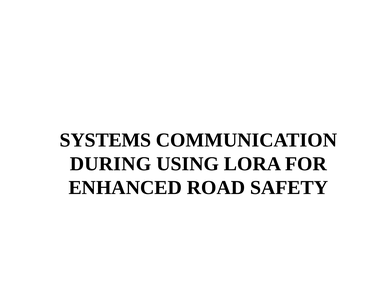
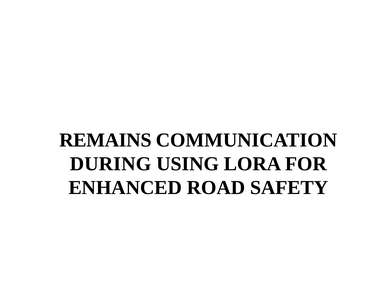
SYSTEMS: SYSTEMS -> REMAINS
